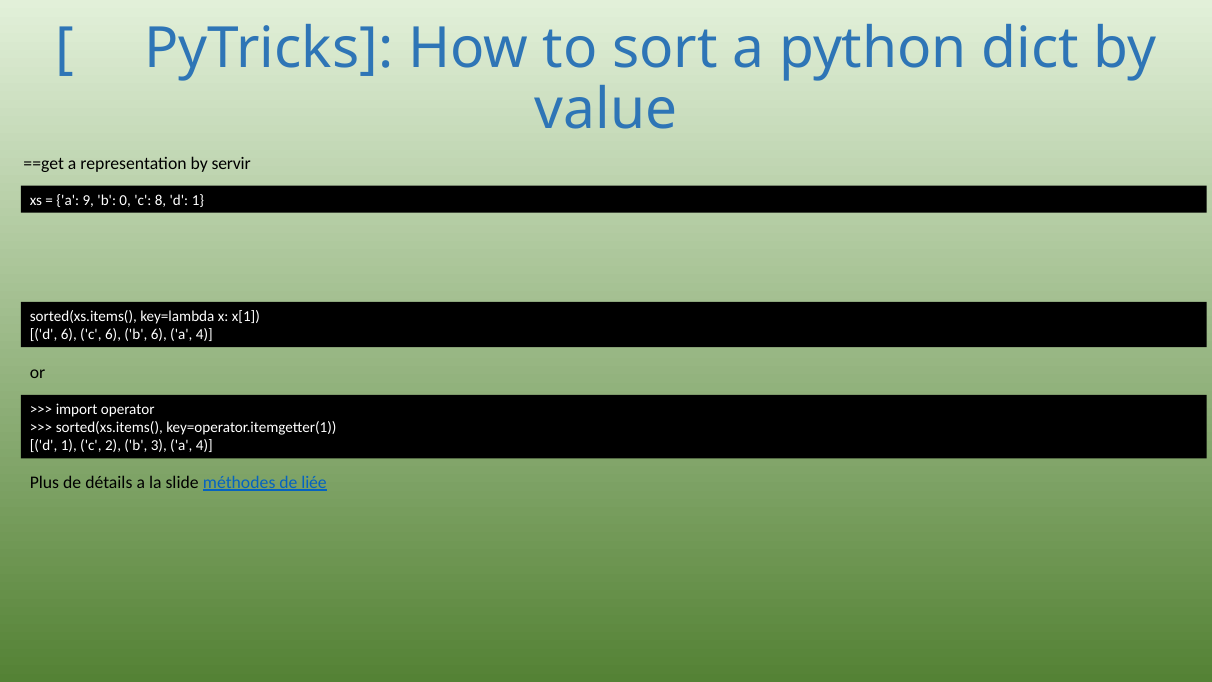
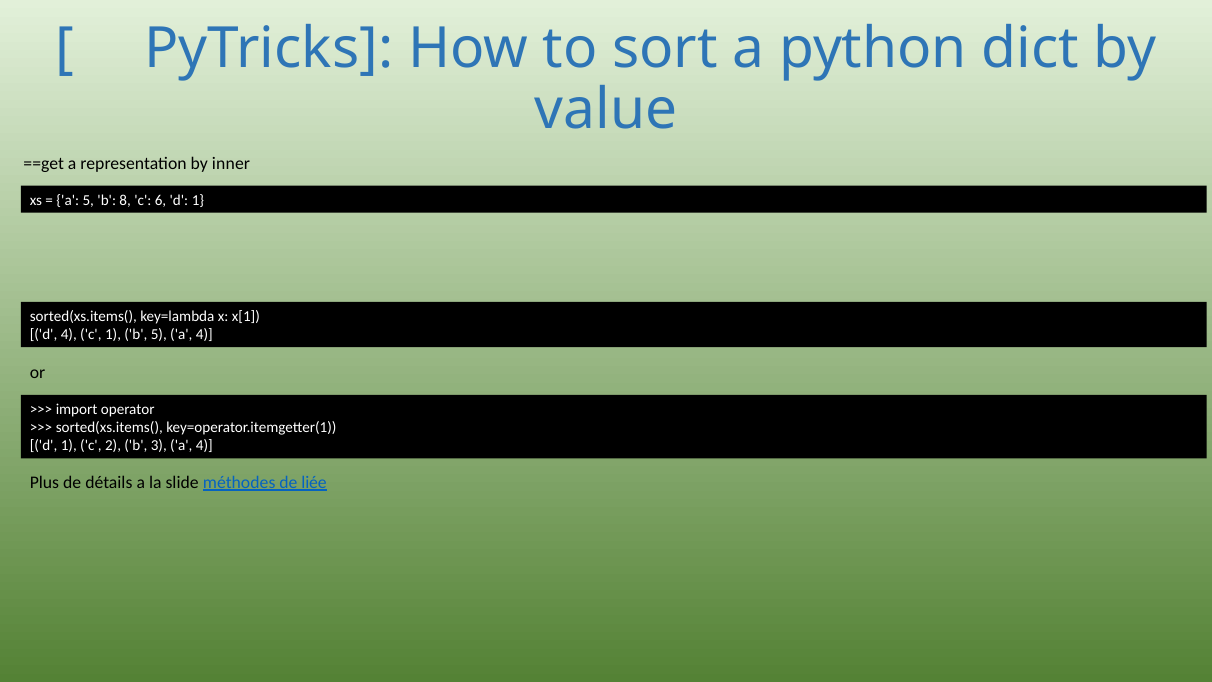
servir: servir -> inner
a 9: 9 -> 5
0: 0 -> 8
8: 8 -> 6
d 6: 6 -> 4
c 6: 6 -> 1
b 6: 6 -> 5
